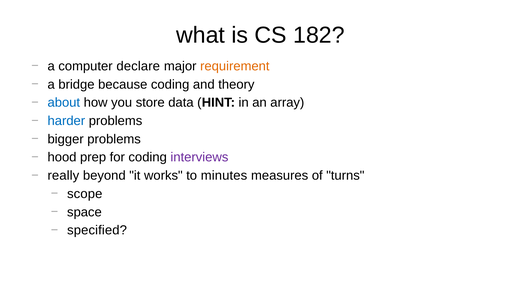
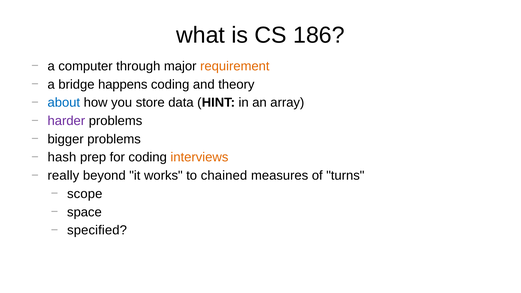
182: 182 -> 186
declare: declare -> through
because: because -> happens
harder colour: blue -> purple
hood: hood -> hash
interviews colour: purple -> orange
minutes: minutes -> chained
